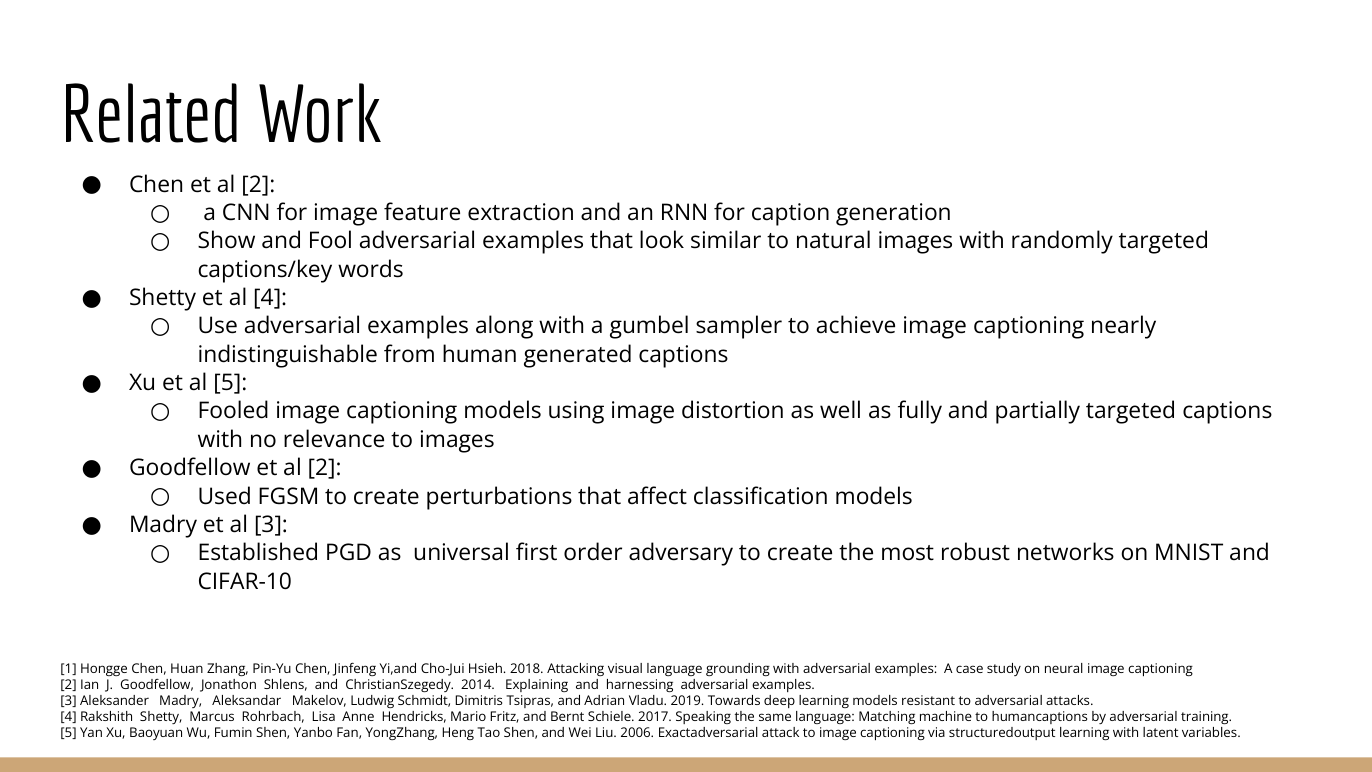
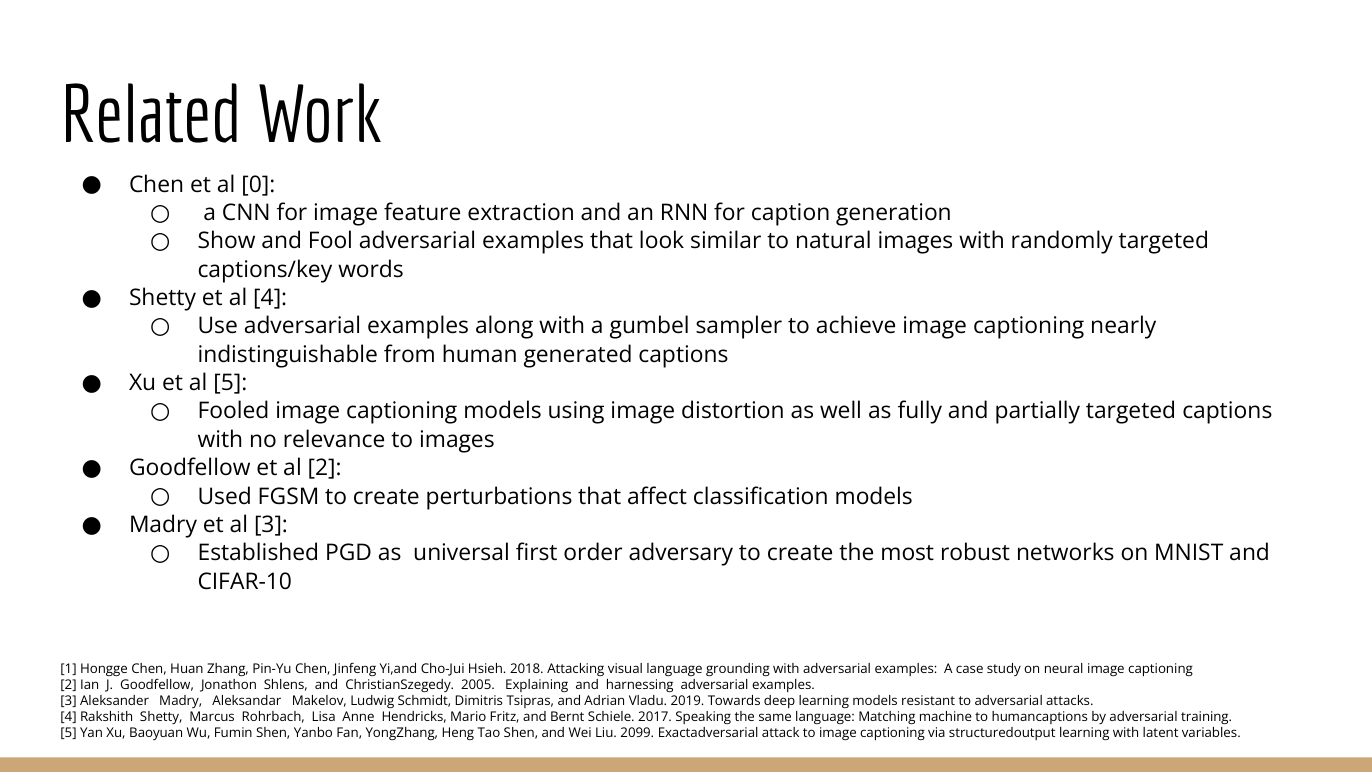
Chen et al 2: 2 -> 0
2014: 2014 -> 2005
2006: 2006 -> 2099
